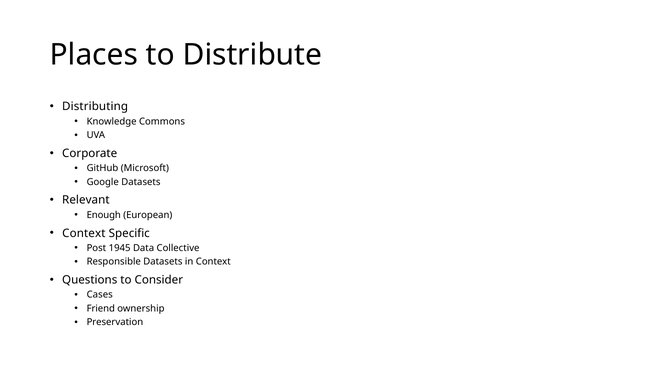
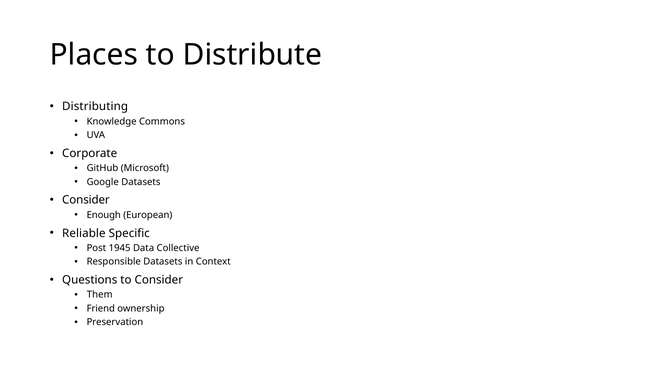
Relevant at (86, 200): Relevant -> Consider
Context at (84, 233): Context -> Reliable
Cases: Cases -> Them
